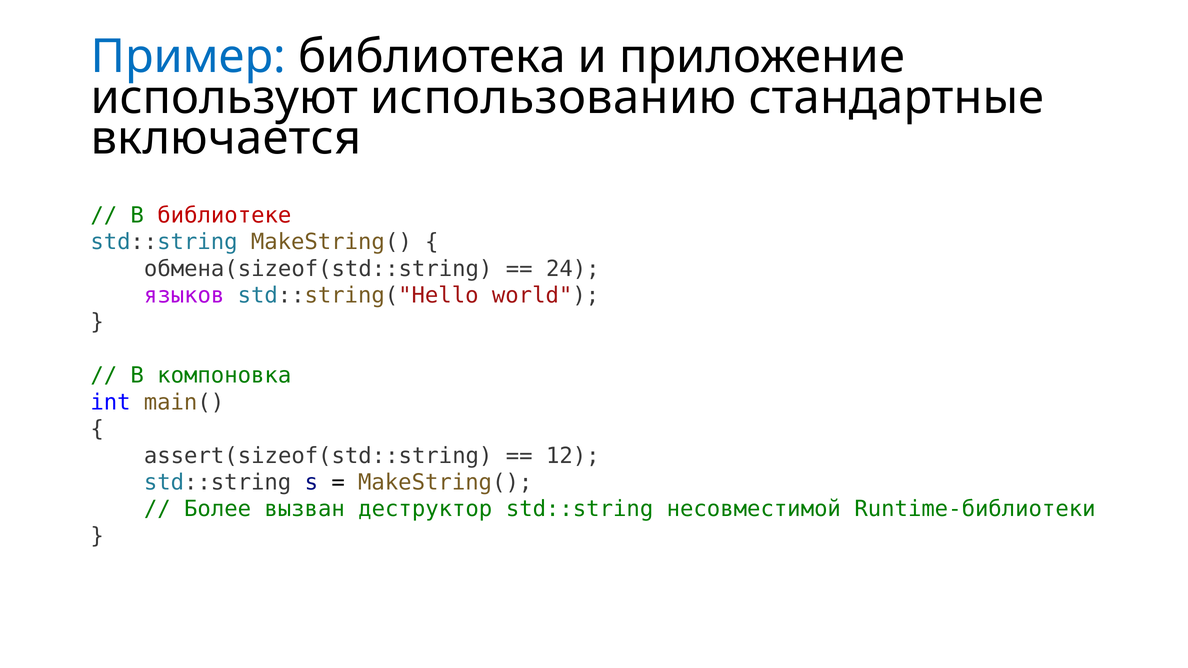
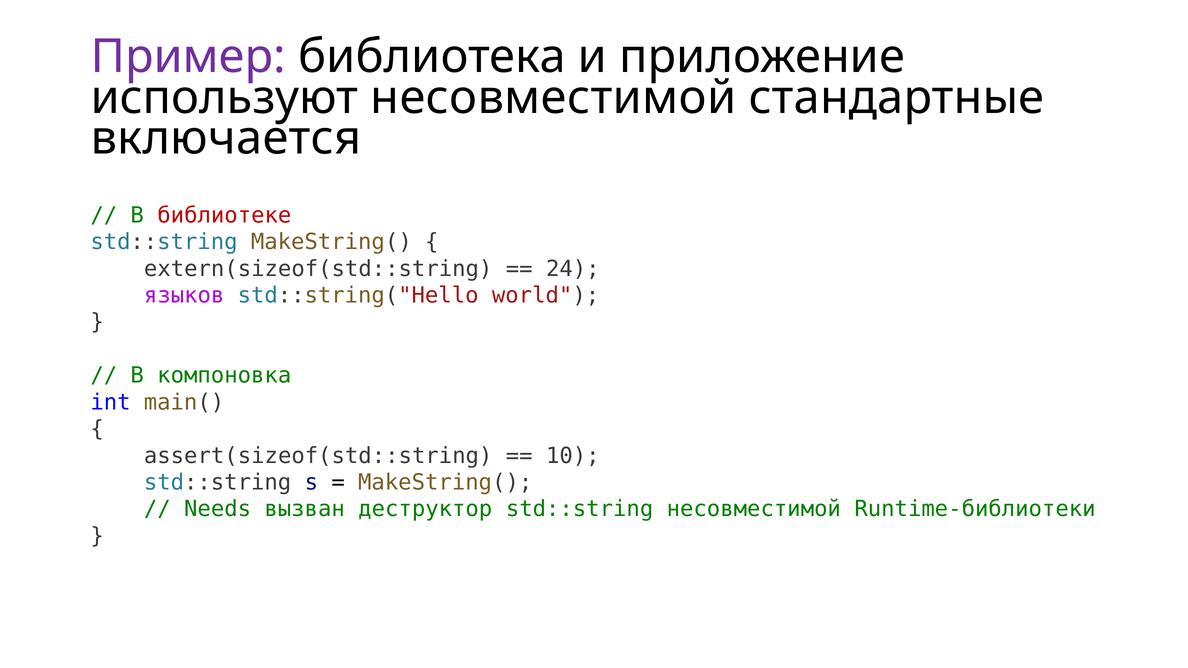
Пример colour: blue -> purple
используют использованию: использованию -> несовместимой
обмена(sizeof(std::string: обмена(sizeof(std::string -> extern(sizeof(std::string
12: 12 -> 10
Более: Более -> Needs
